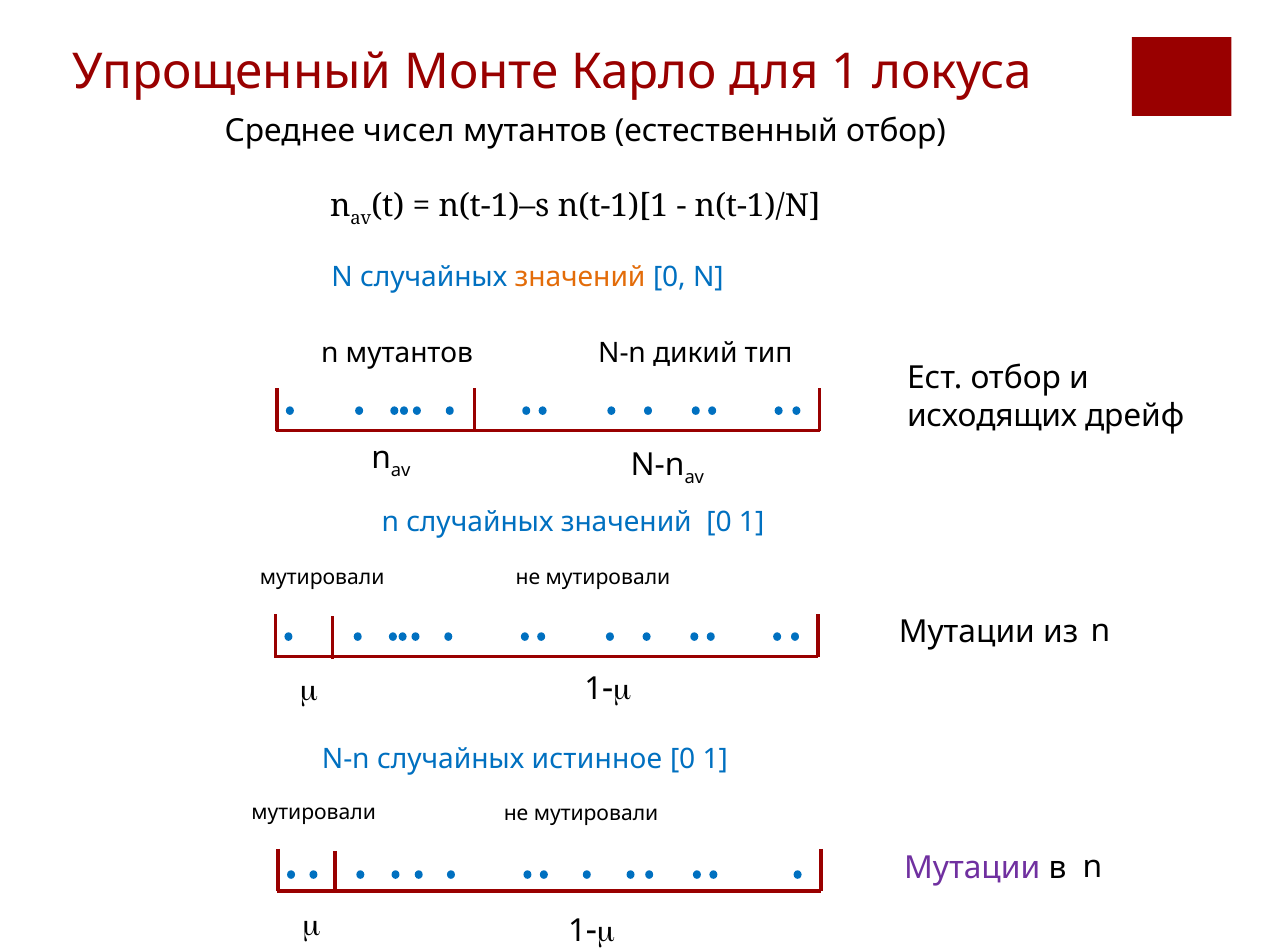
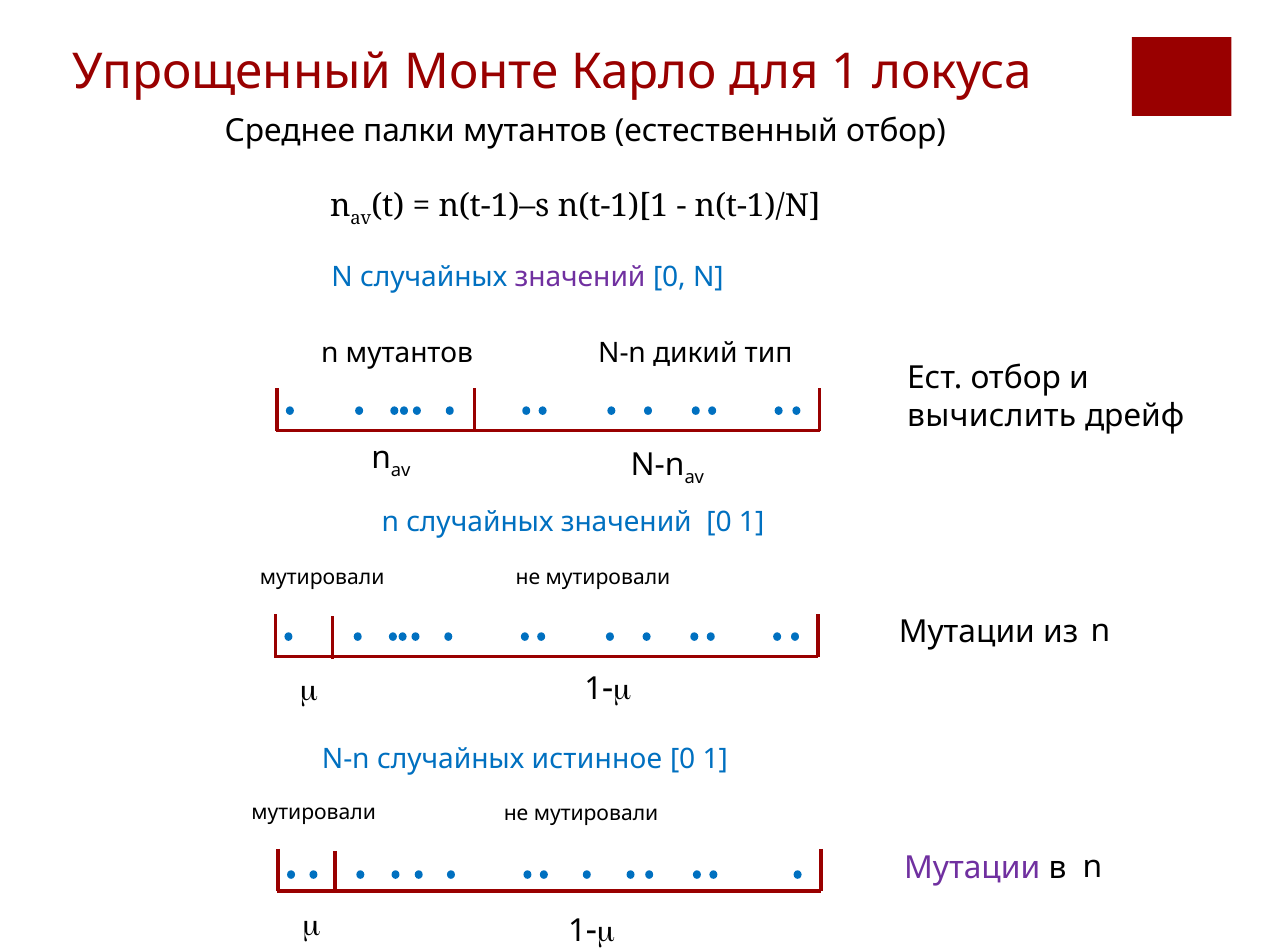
чисел: чисел -> палки
значений at (580, 277) colour: orange -> purple
исходящих: исходящих -> вычислить
